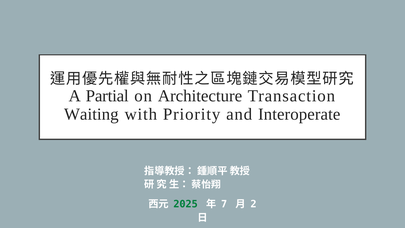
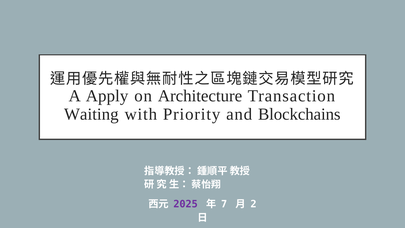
Partial: Partial -> Apply
Interoperate: Interoperate -> Blockchains
2025 colour: green -> purple
